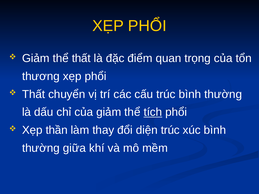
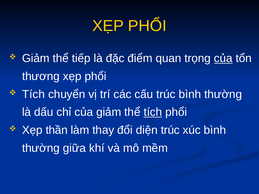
thể thất: thất -> tiếp
của at (223, 58) underline: none -> present
Thất at (34, 94): Thất -> Tích
